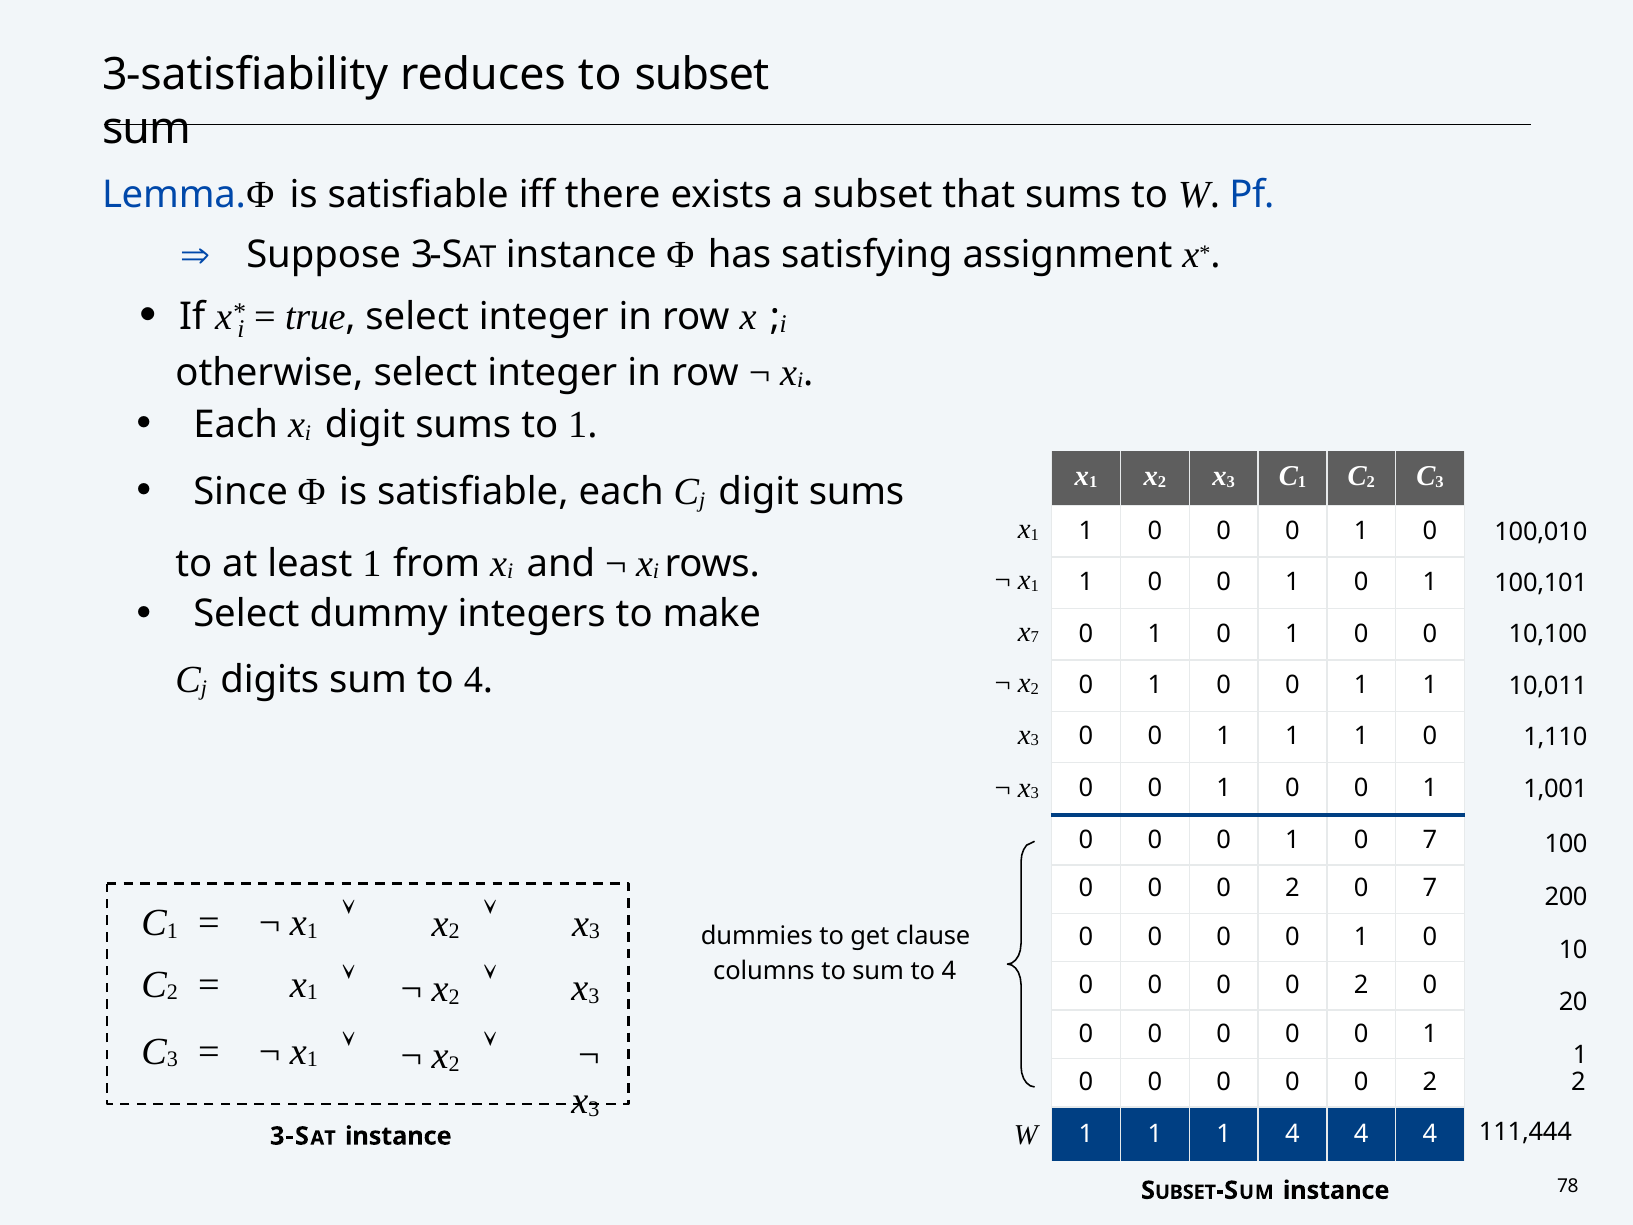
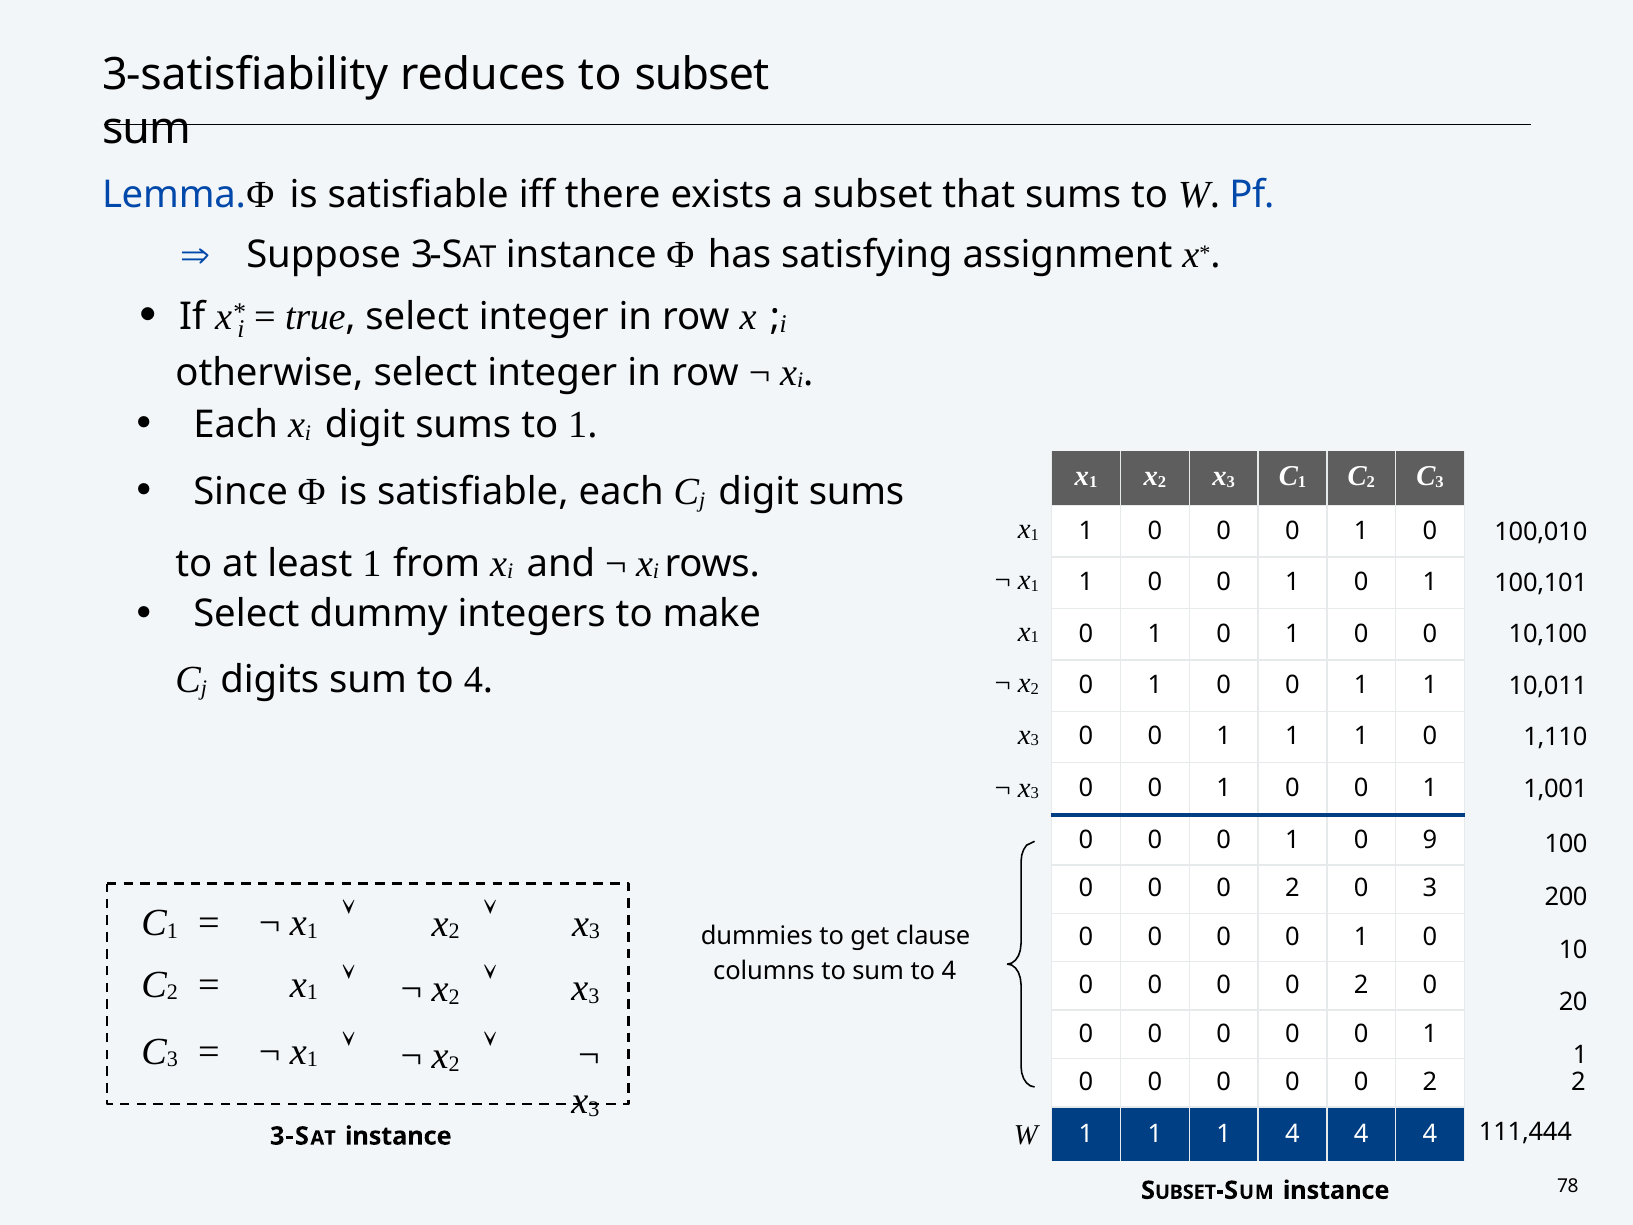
7 at (1035, 637): 7 -> 1
1 0 7: 7 -> 9
2 0 7: 7 -> 3
